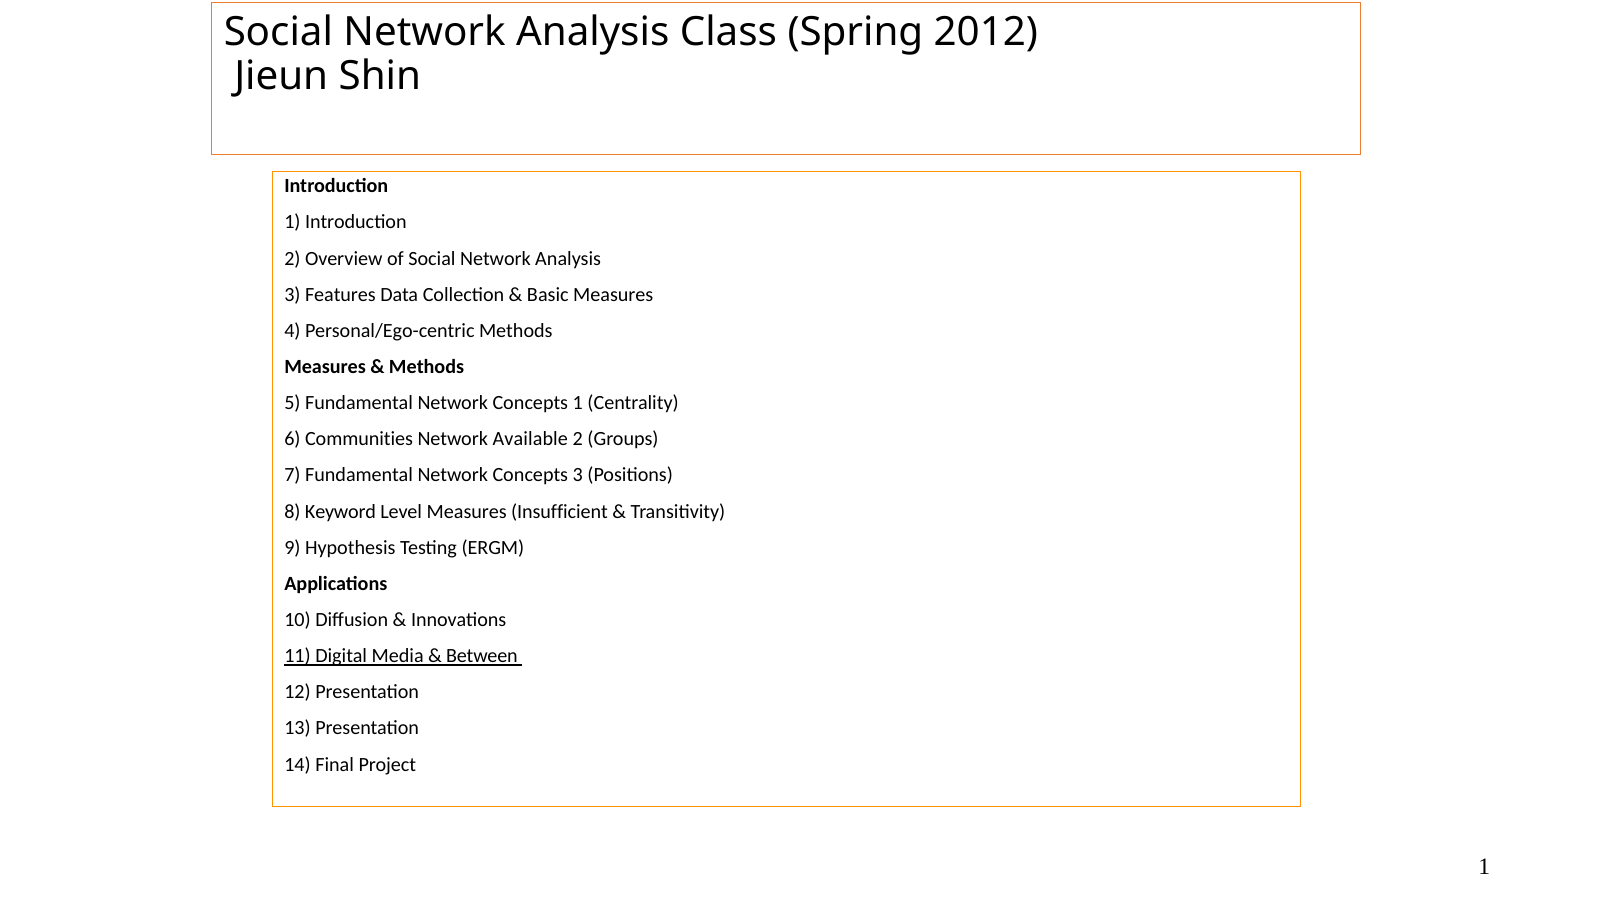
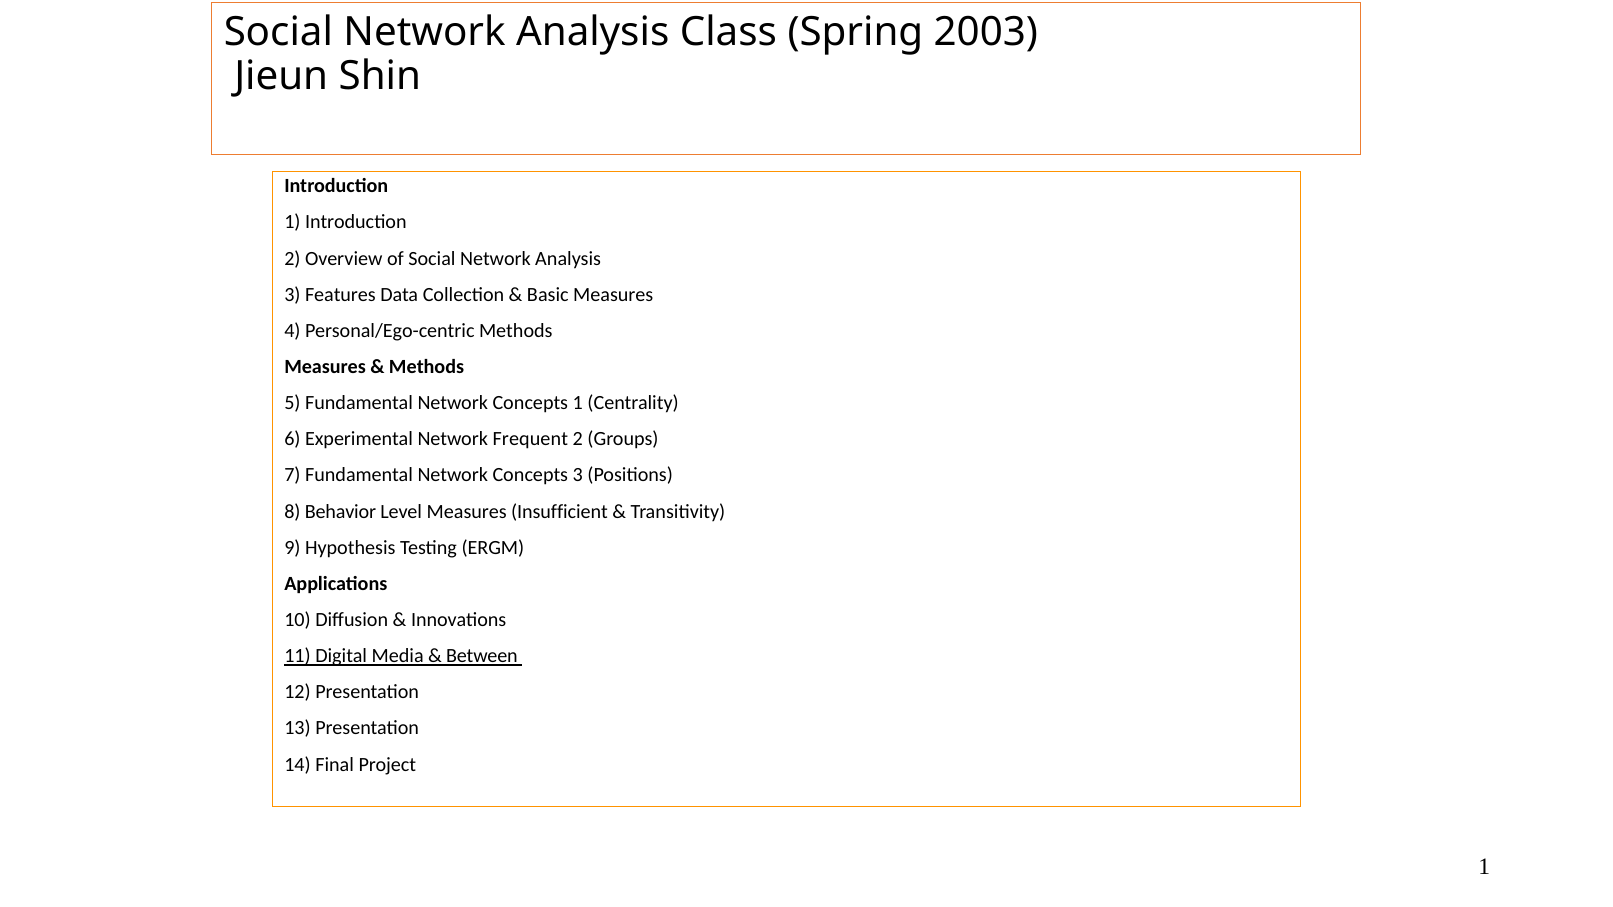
2012: 2012 -> 2003
Communities: Communities -> Experimental
Available: Available -> Frequent
Keyword: Keyword -> Behavior
